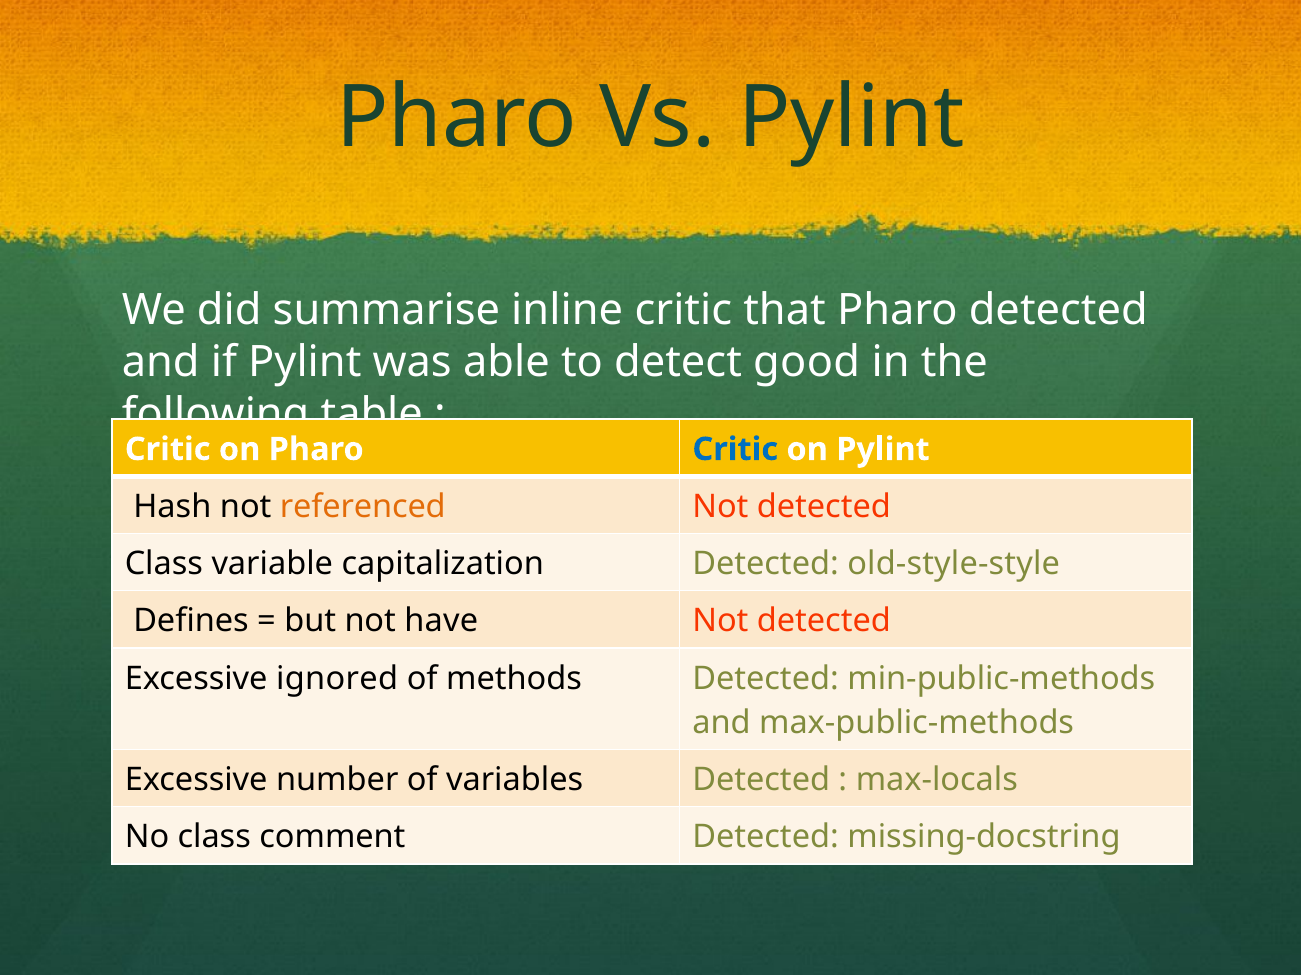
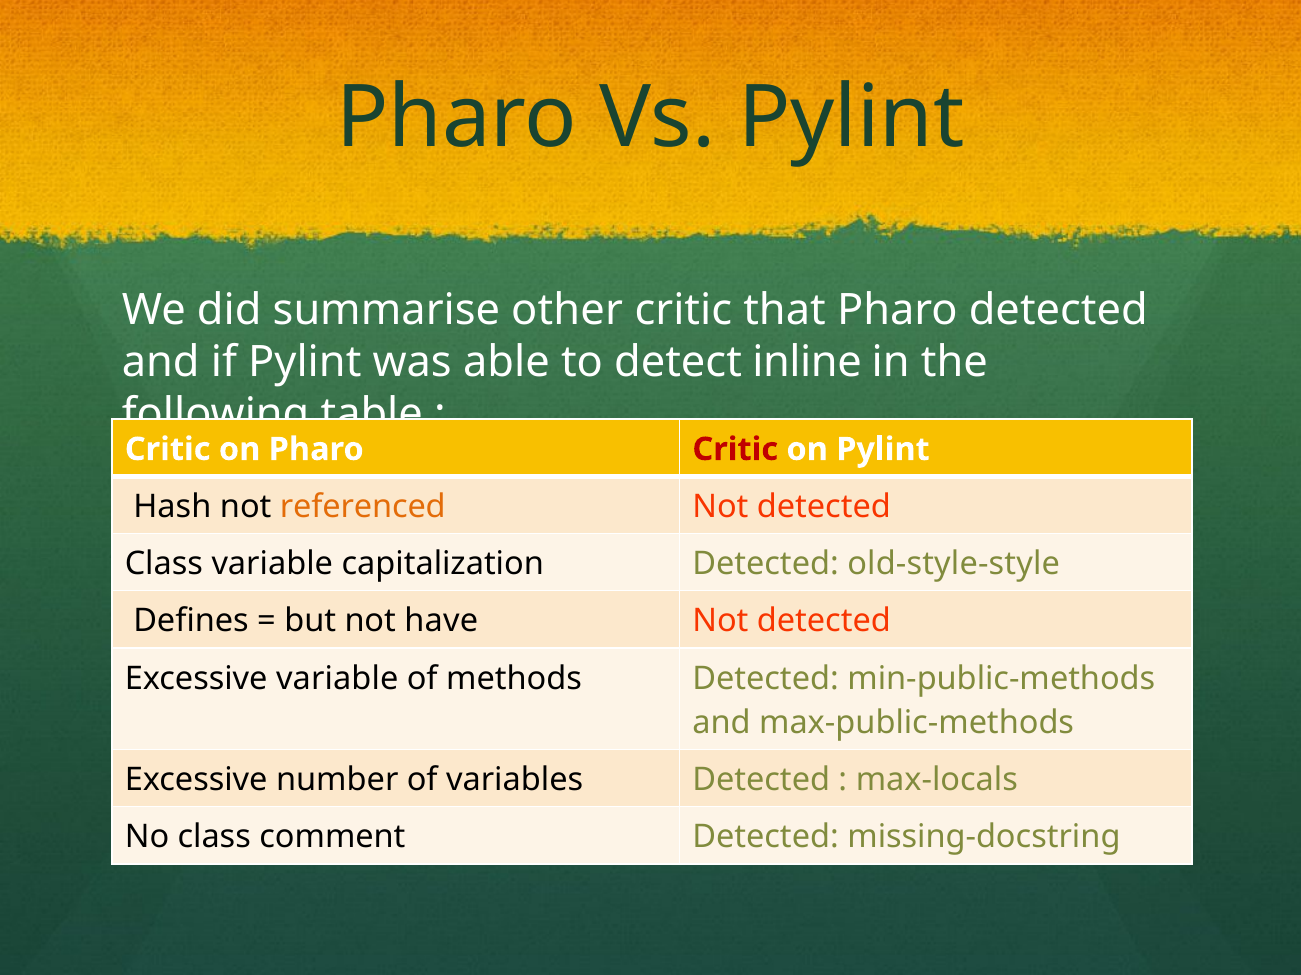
inline: inline -> other
good: good -> inline
Critic at (735, 450) colour: blue -> red
Excessive ignored: ignored -> variable
